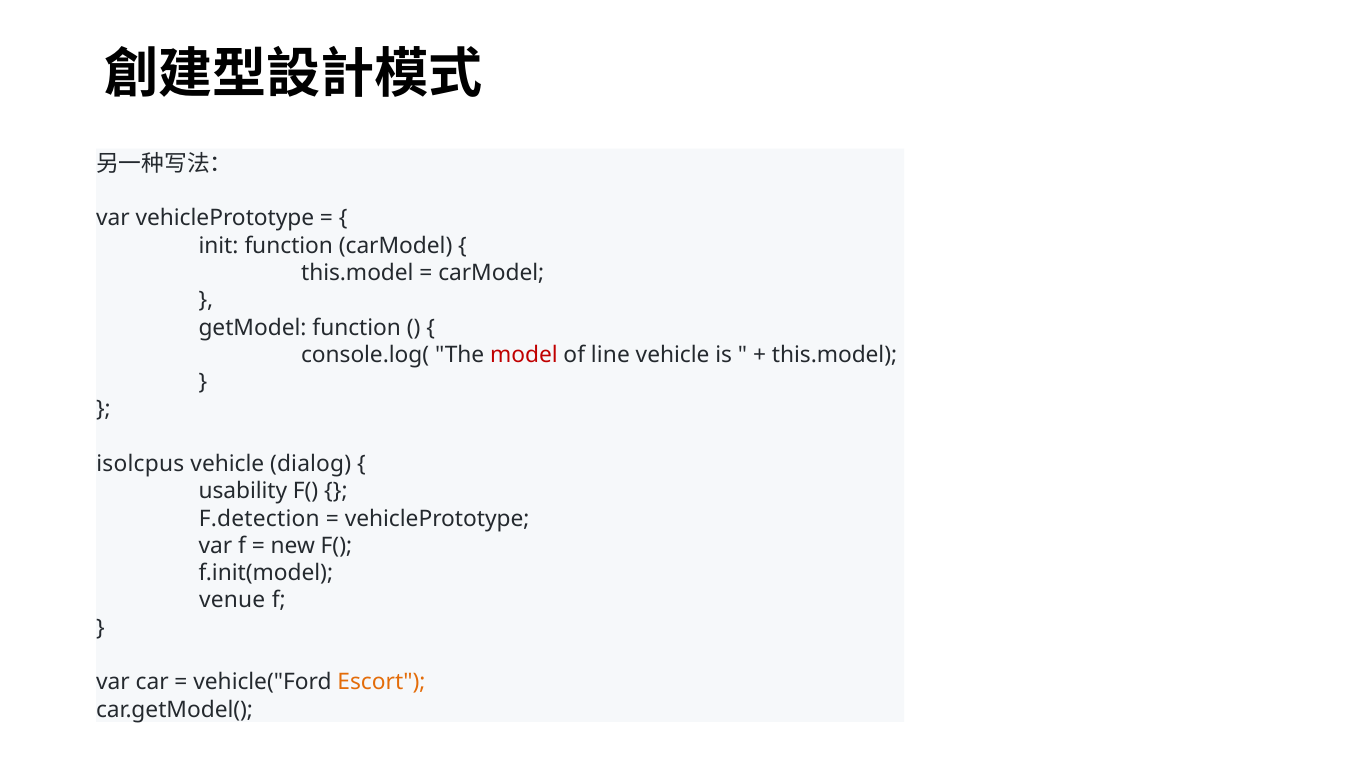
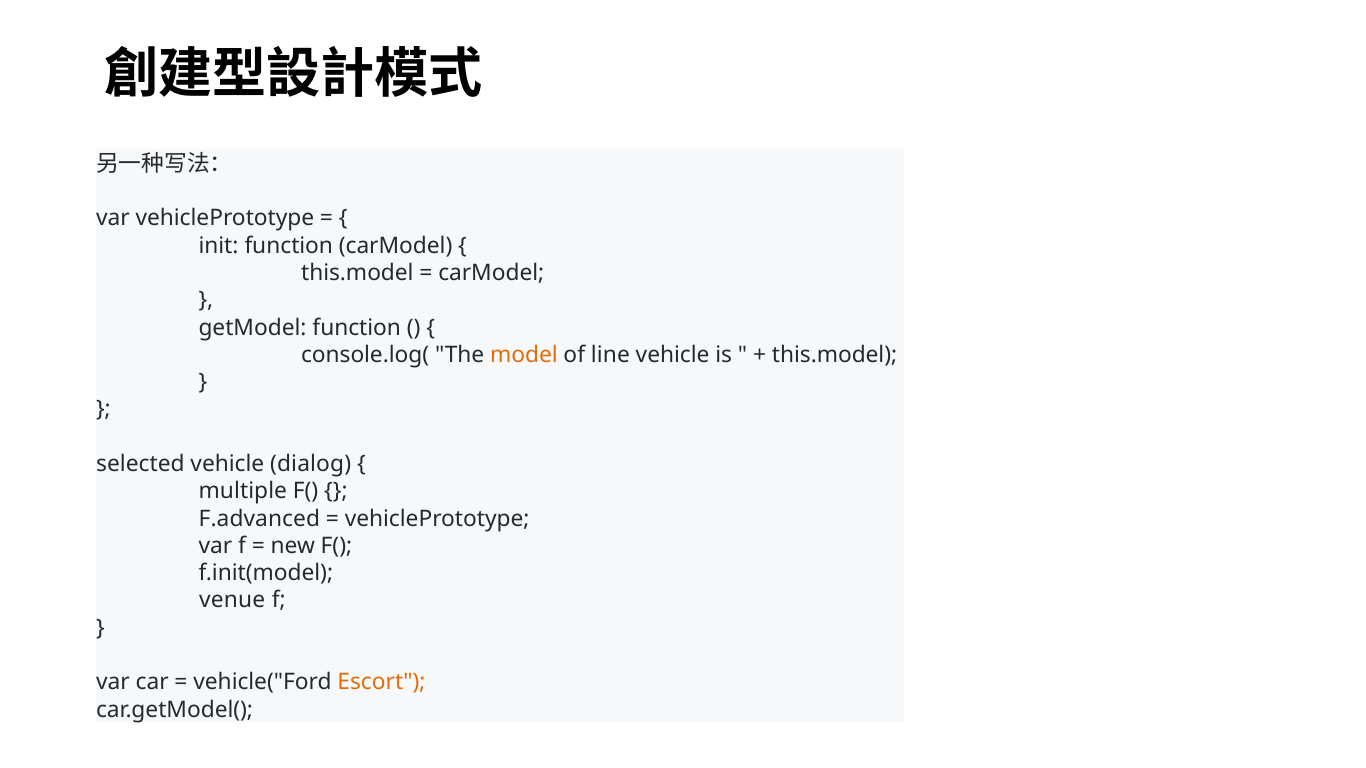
model colour: red -> orange
isolcpus: isolcpus -> selected
usability: usability -> multiple
F.detection: F.detection -> F.advanced
